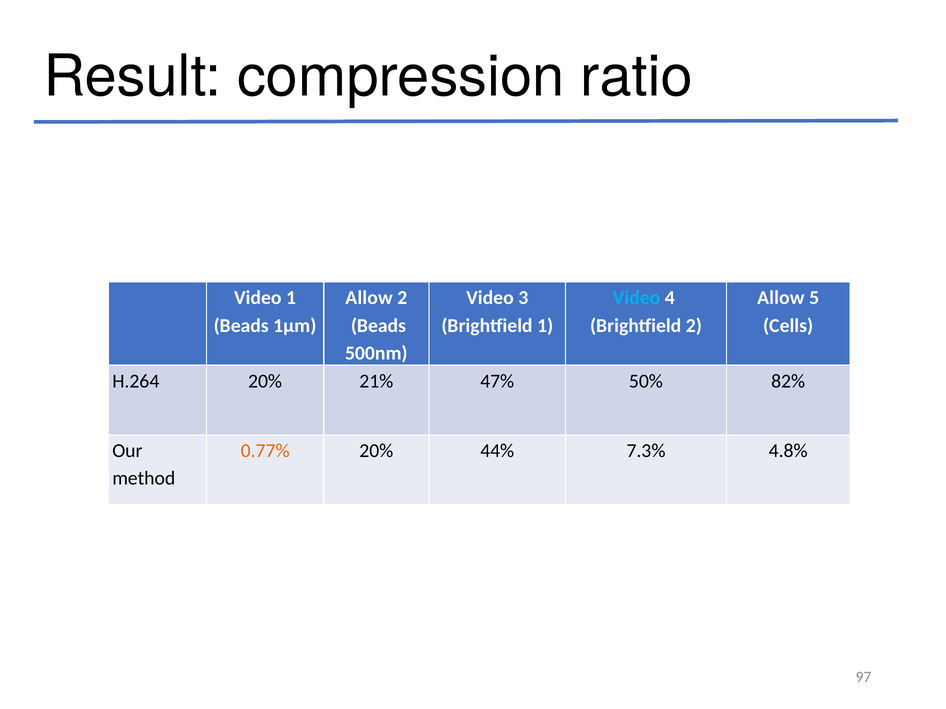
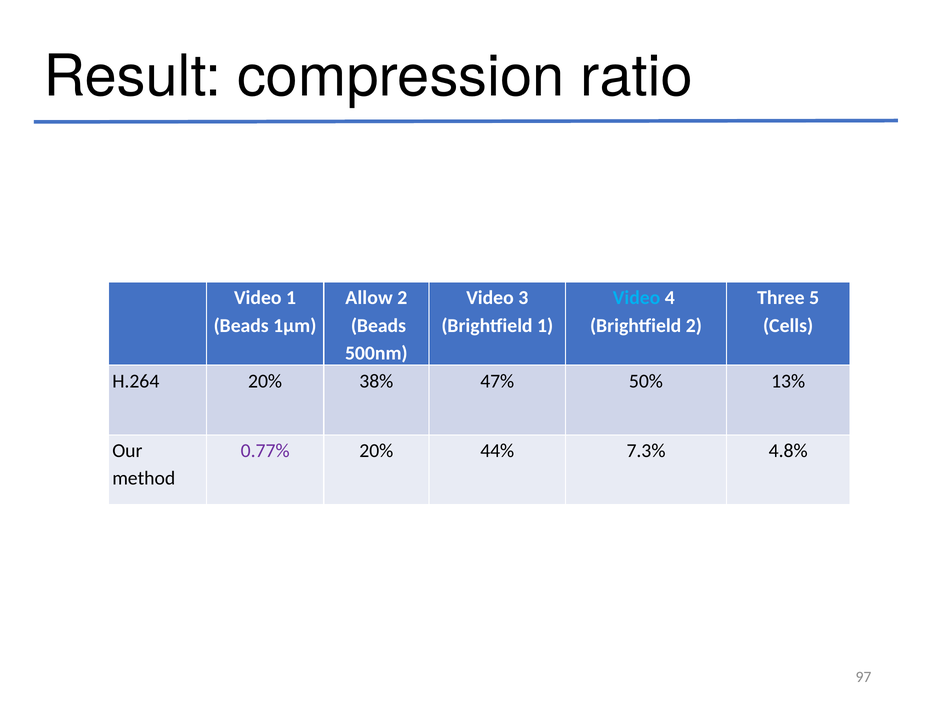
Allow at (781, 298): Allow -> Three
21%: 21% -> 38%
82%: 82% -> 13%
0.77% colour: orange -> purple
